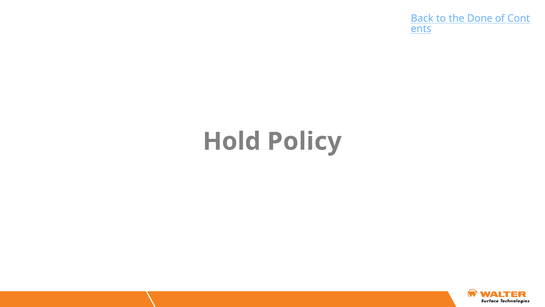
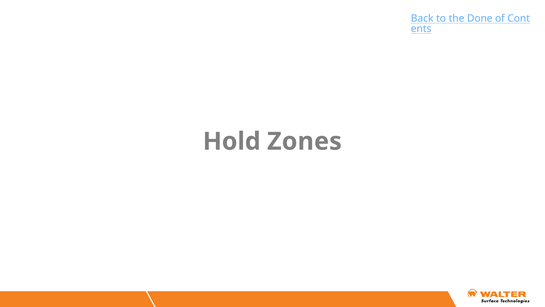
Policy: Policy -> Zones
